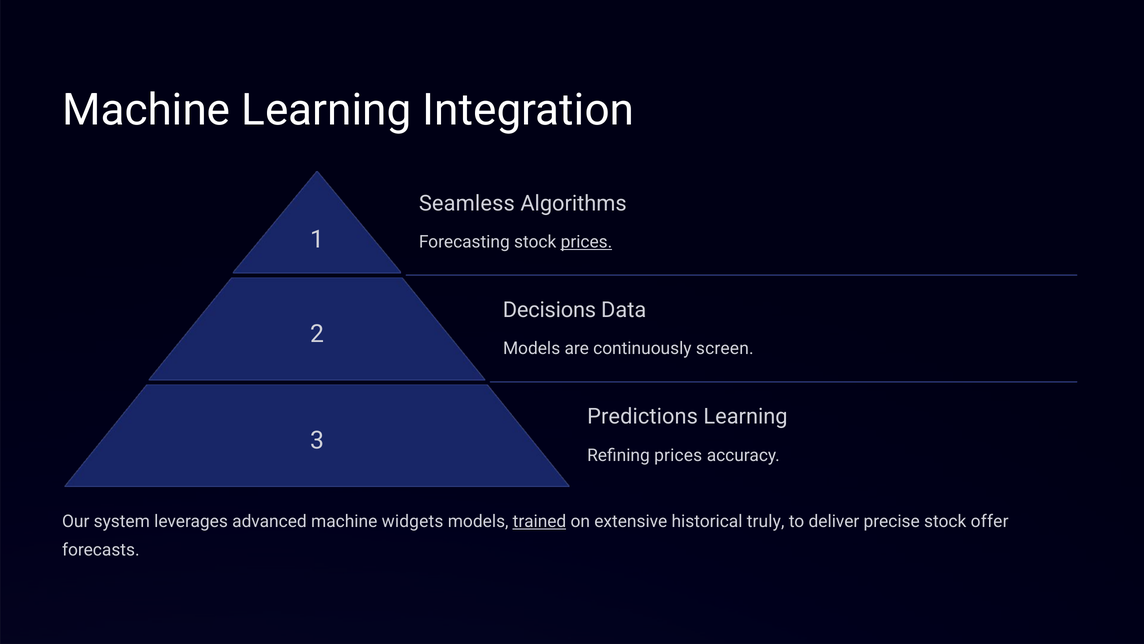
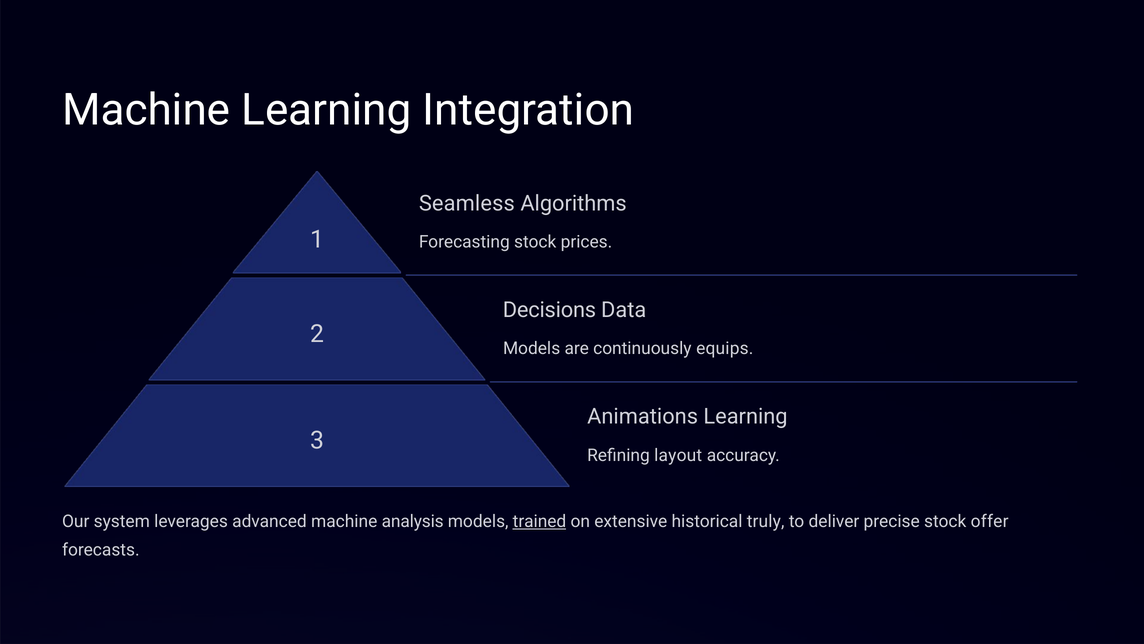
prices at (586, 242) underline: present -> none
screen: screen -> equips
Predictions: Predictions -> Animations
Refining prices: prices -> layout
widgets: widgets -> analysis
